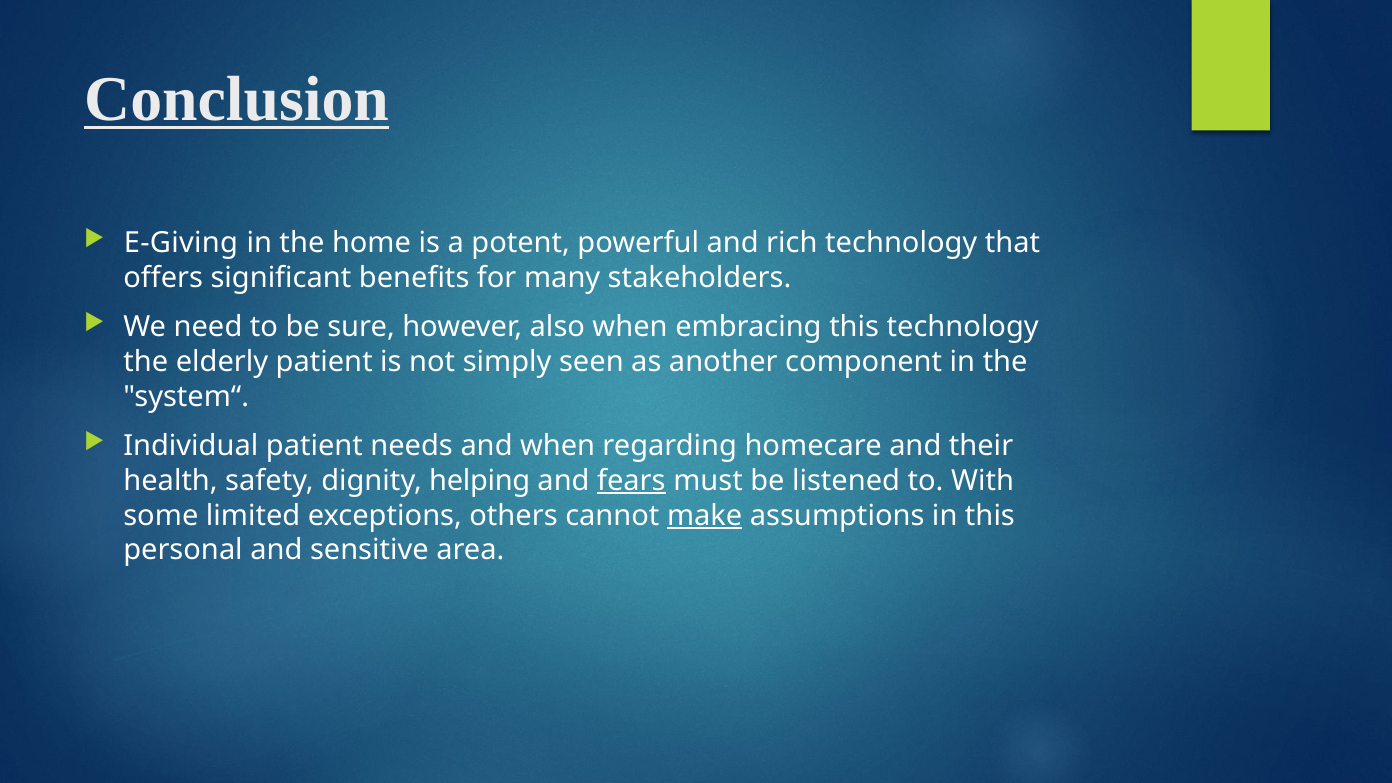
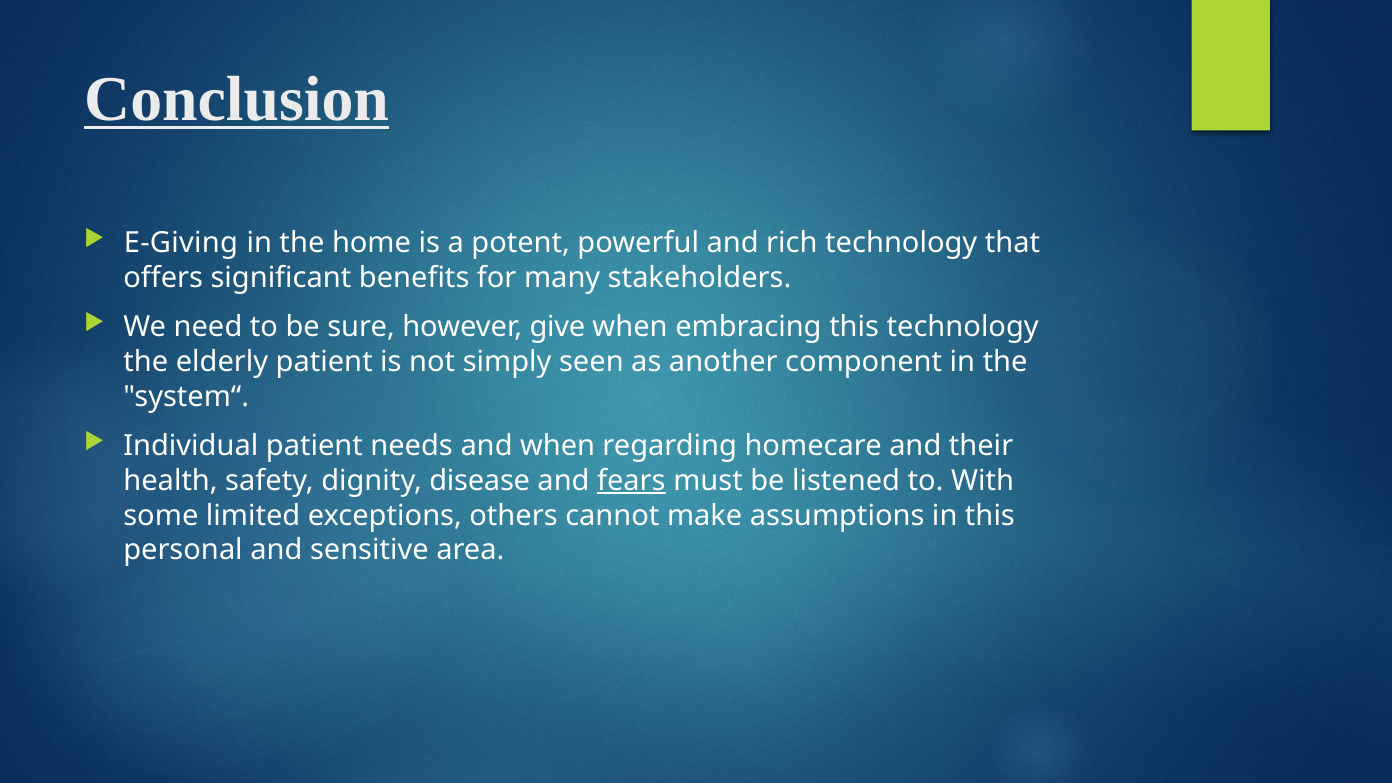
also: also -> give
helping: helping -> disease
make underline: present -> none
